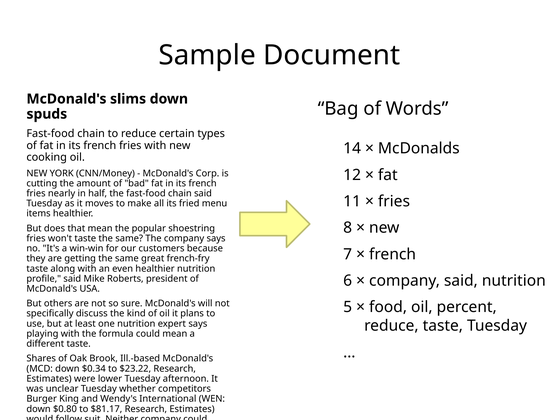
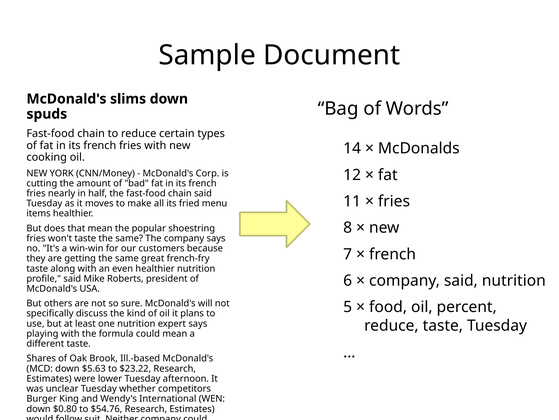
$0.34: $0.34 -> $5.63
$81.17: $81.17 -> $54.76
